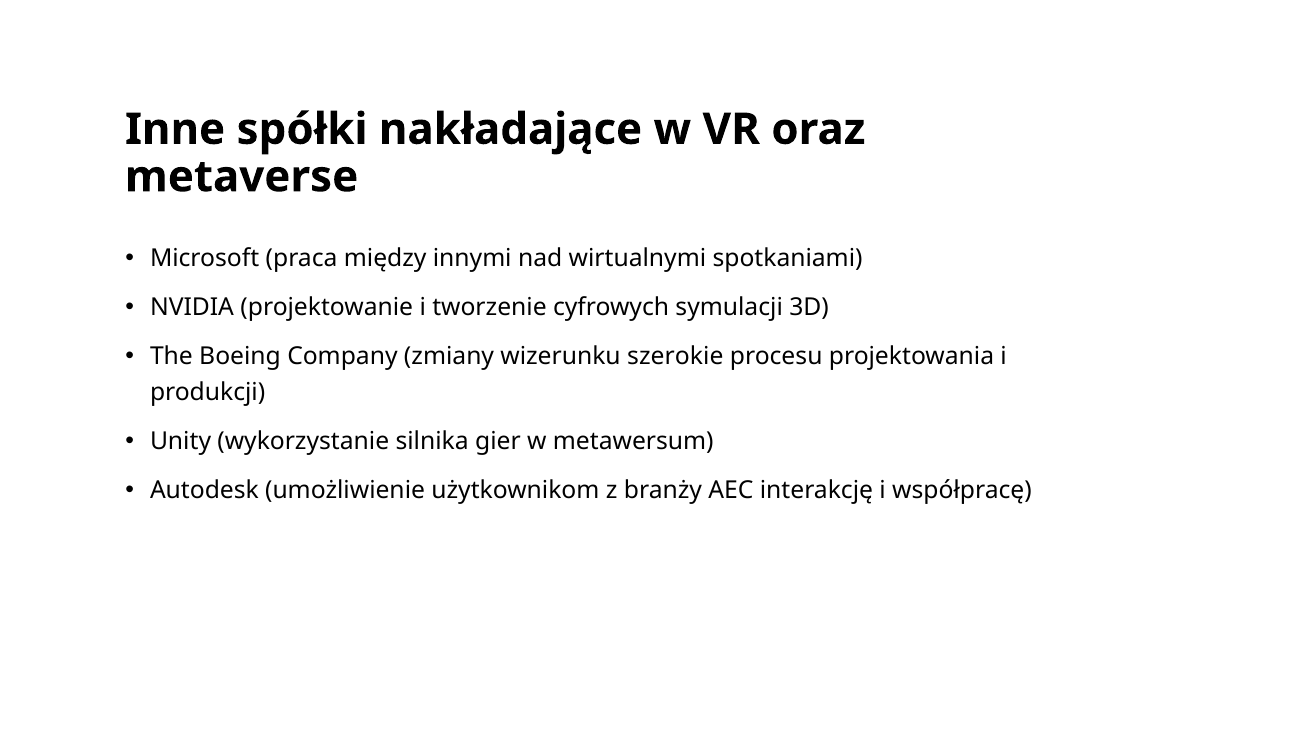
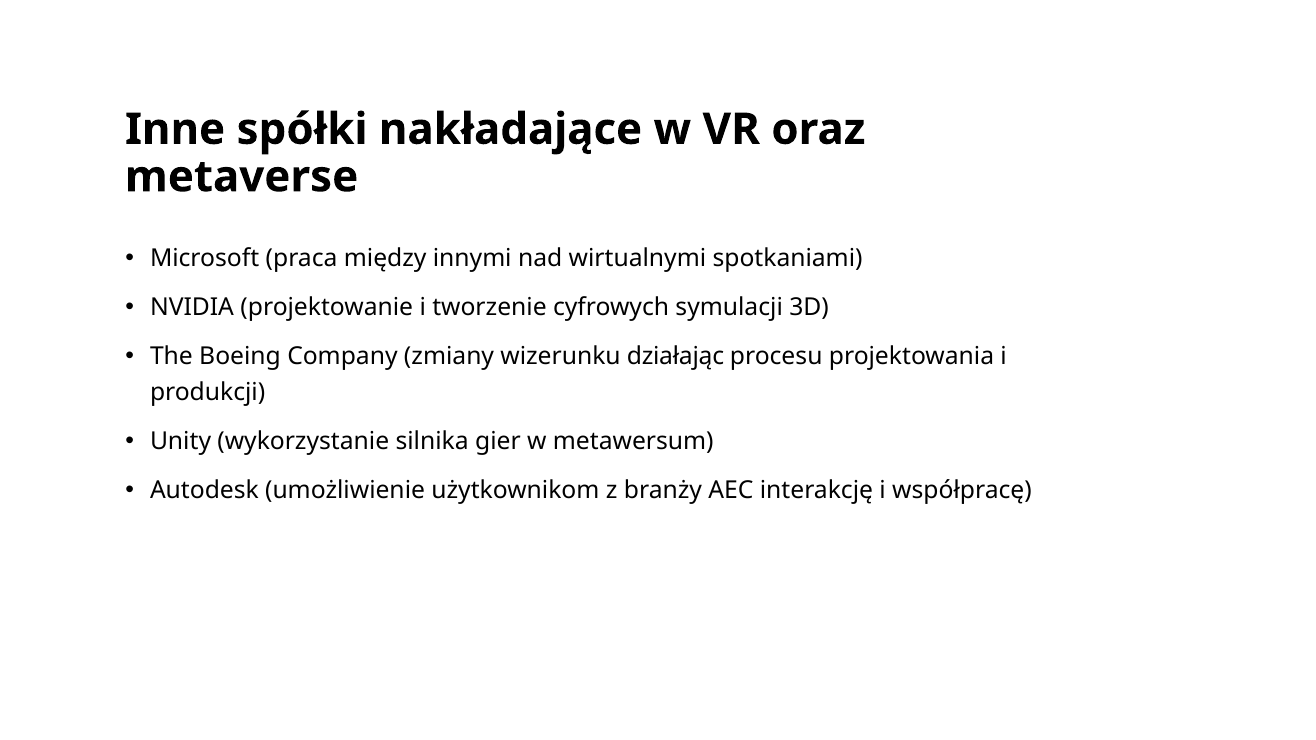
szerokie: szerokie -> działając
